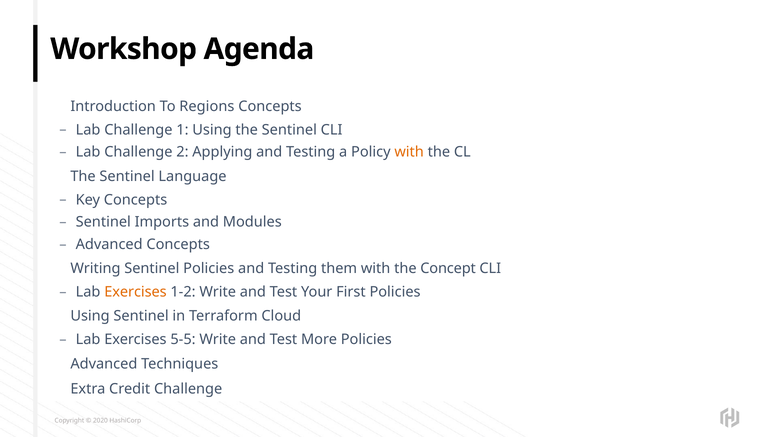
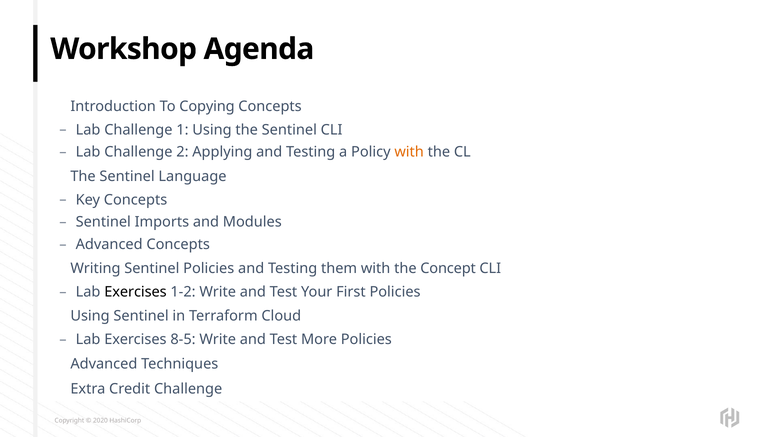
Regions: Regions -> Copying
Exercises at (135, 292) colour: orange -> black
5-5: 5-5 -> 8-5
